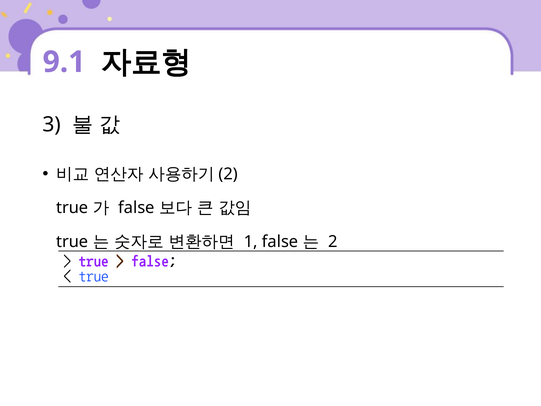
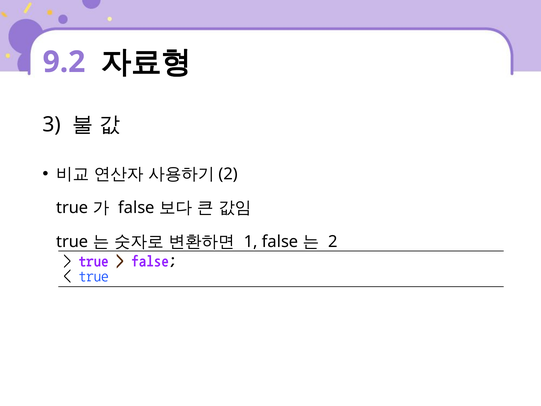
9.1: 9.1 -> 9.2
